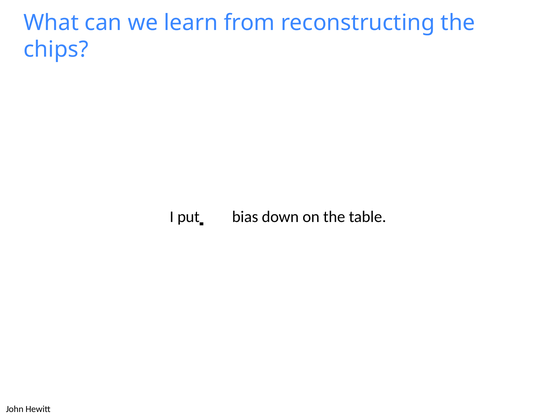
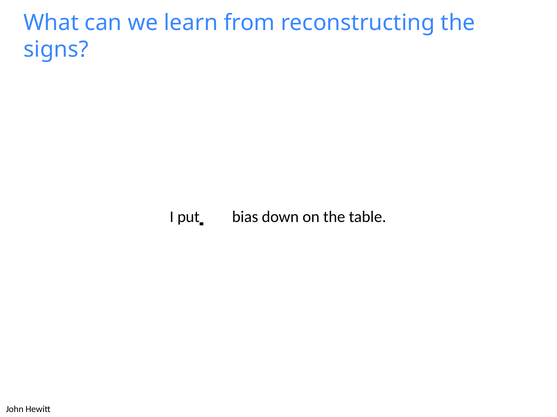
chips: chips -> signs
